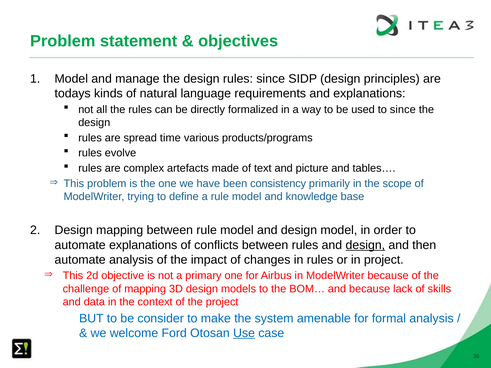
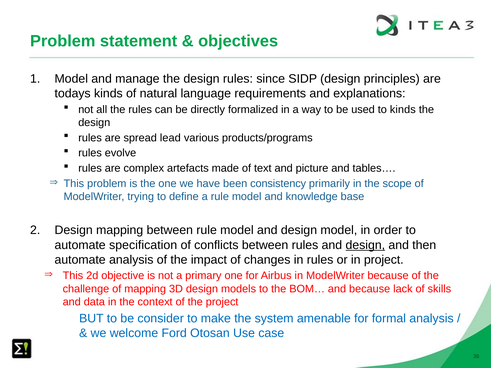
to since: since -> kinds
time: time -> lead
automate explanations: explanations -> specification
Use underline: present -> none
